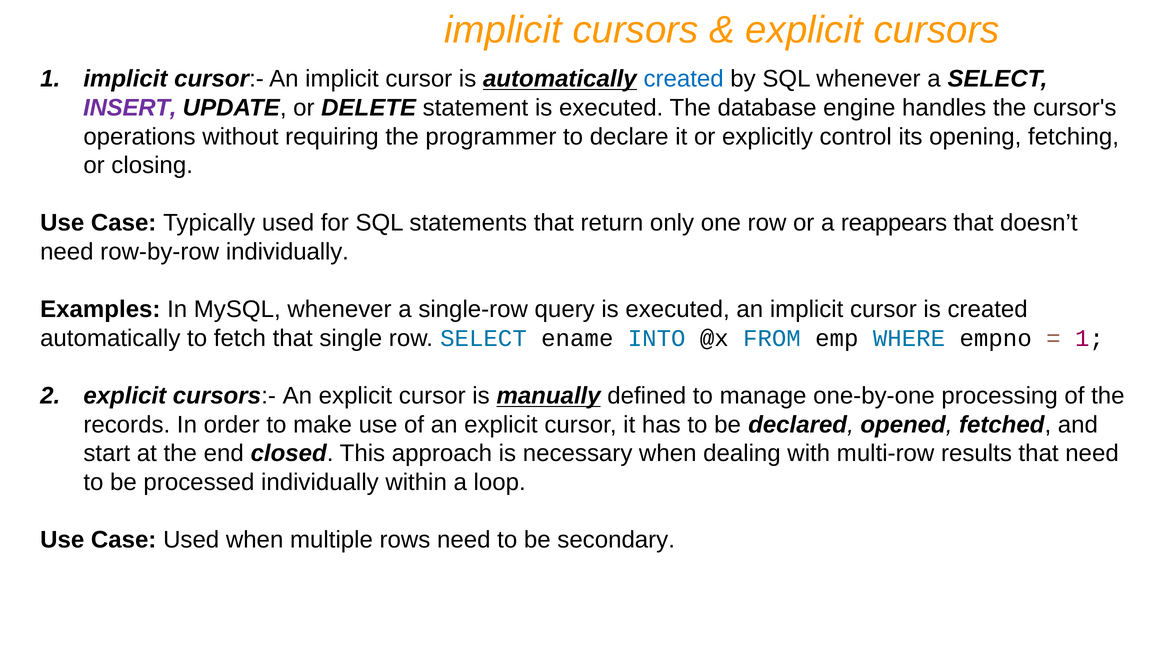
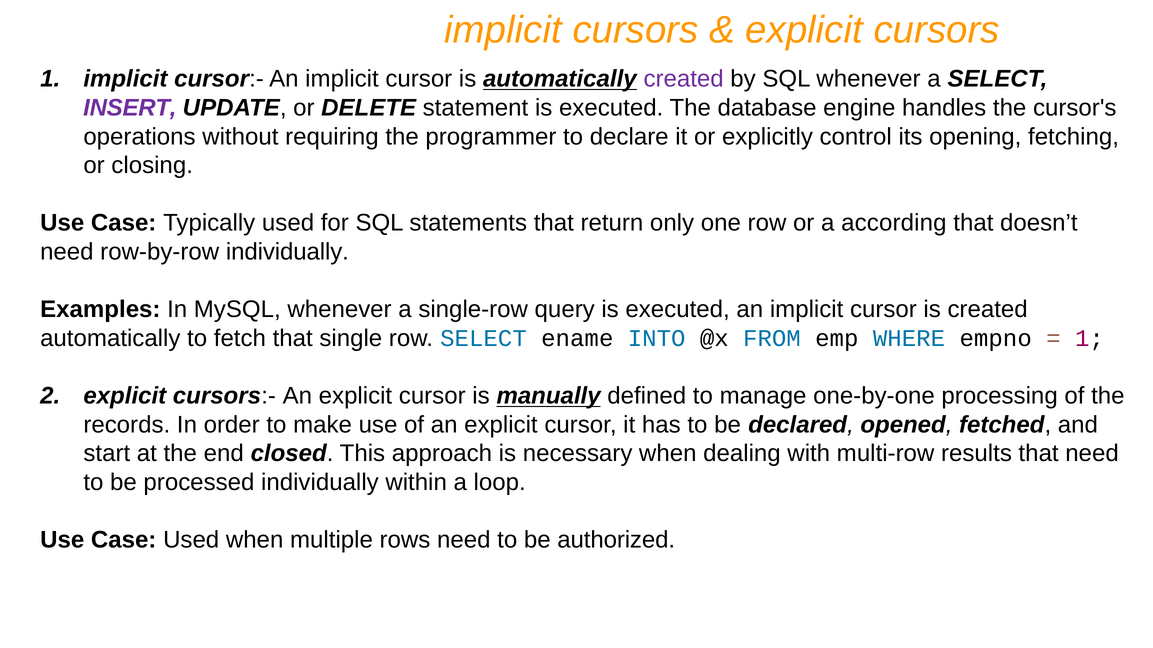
created at (684, 79) colour: blue -> purple
reappears: reappears -> according
secondary: secondary -> authorized
